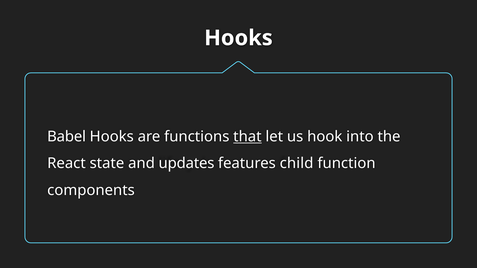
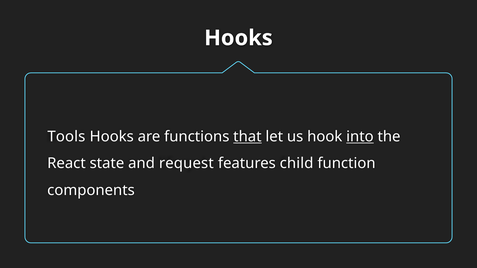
Babel: Babel -> Tools
into underline: none -> present
updates: updates -> request
